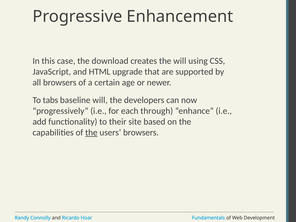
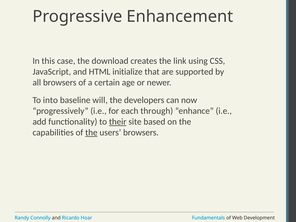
the will: will -> link
upgrade: upgrade -> initialize
tabs: tabs -> into
their underline: none -> present
